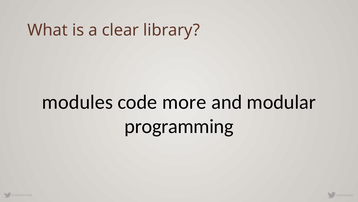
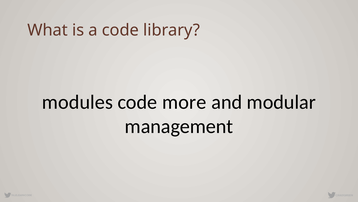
a clear: clear -> code
programming: programming -> management
